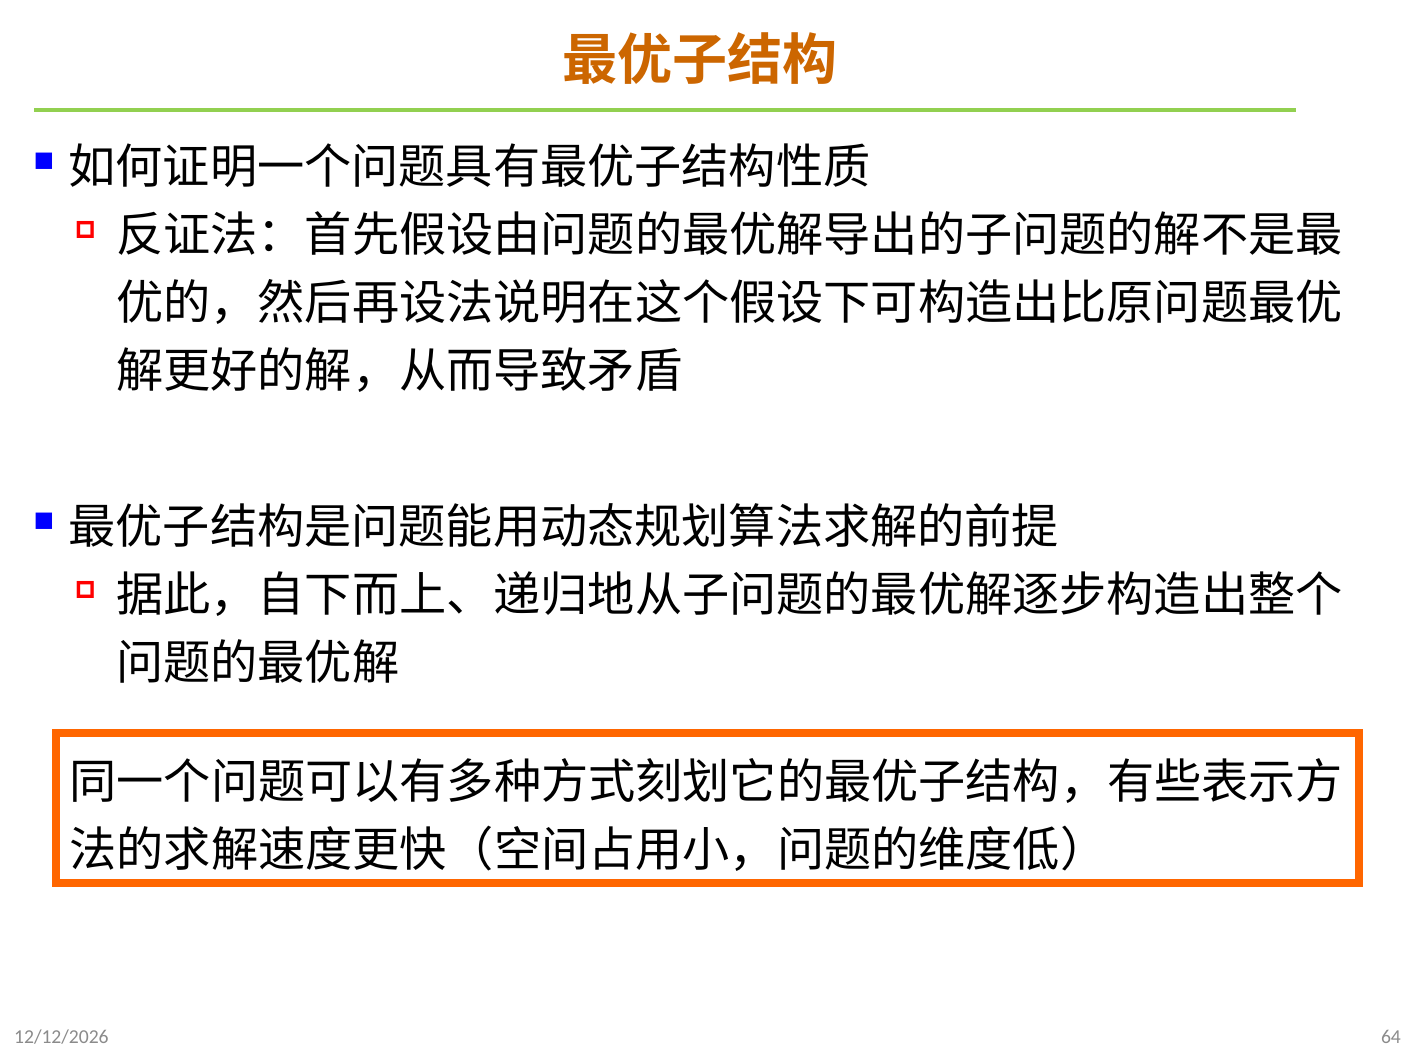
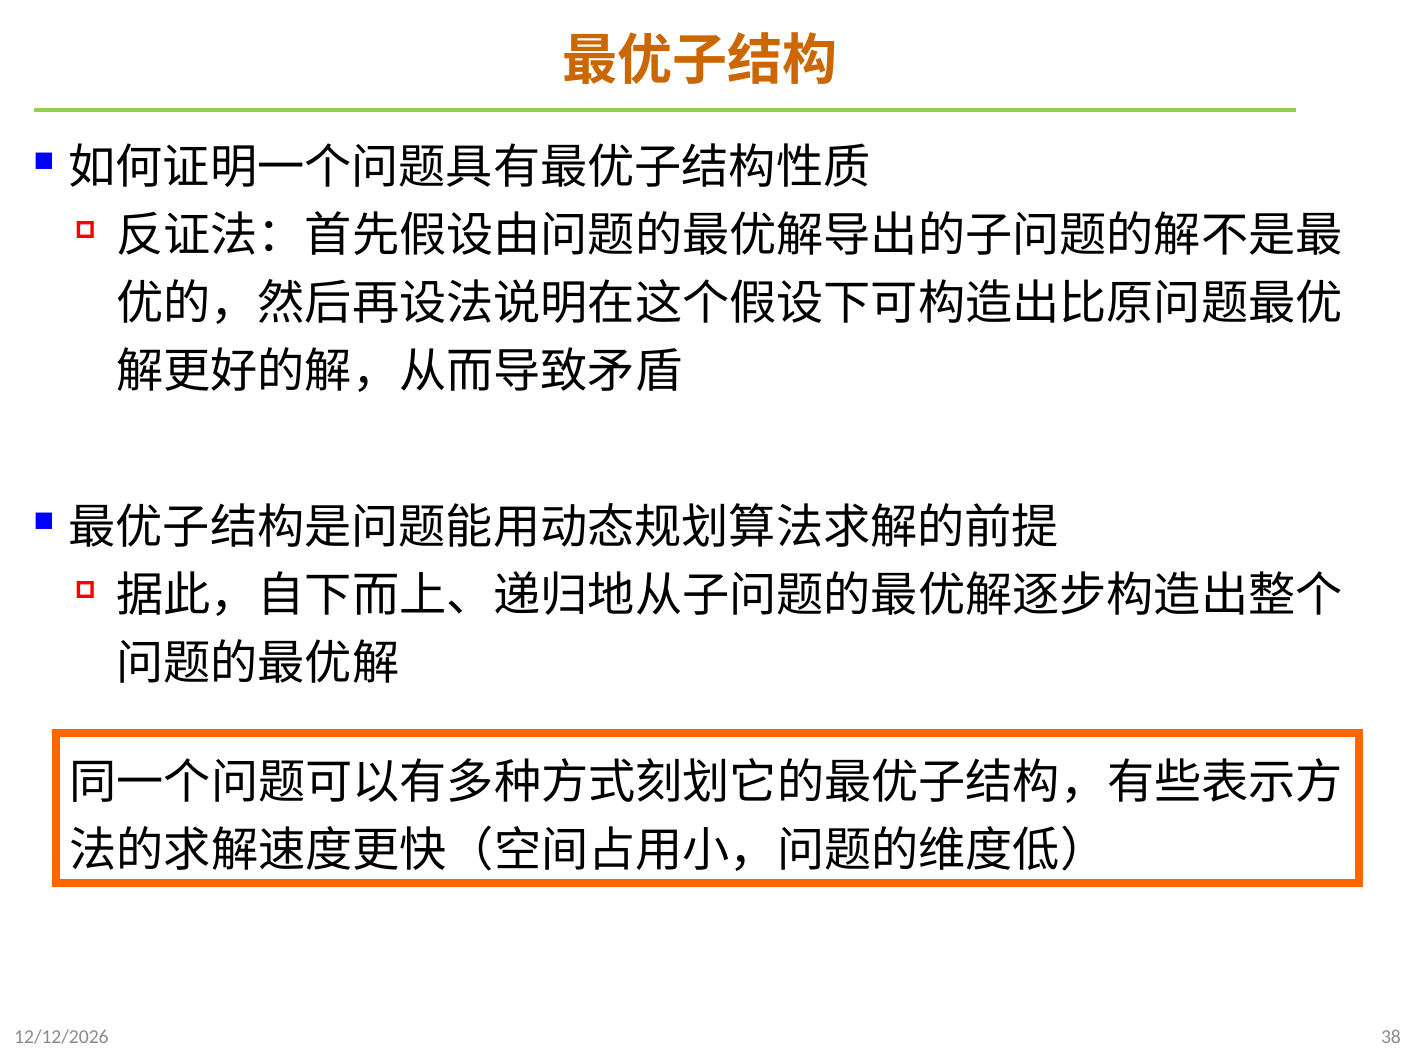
64: 64 -> 38
